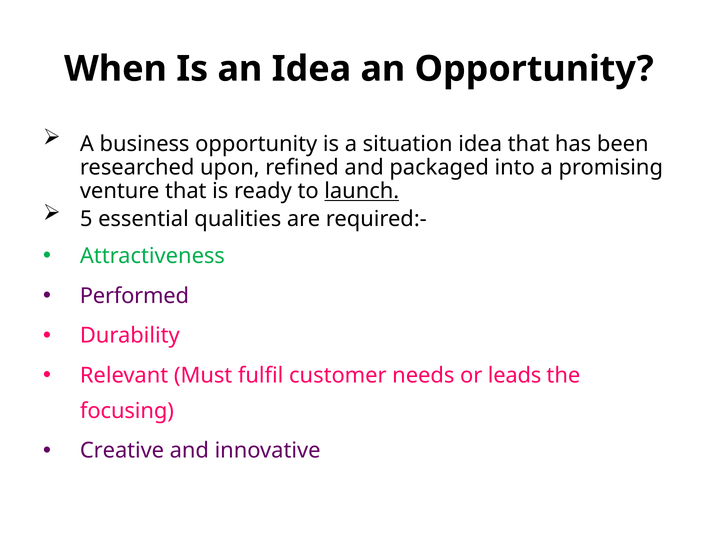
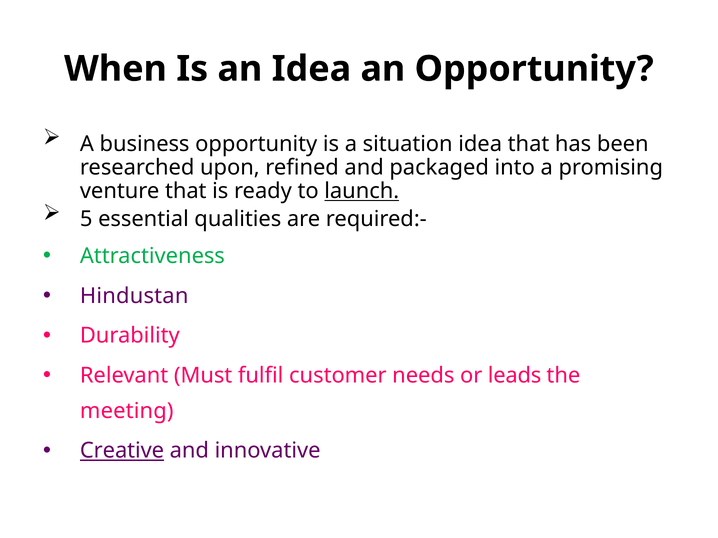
Performed: Performed -> Hindustan
focusing: focusing -> meeting
Creative underline: none -> present
